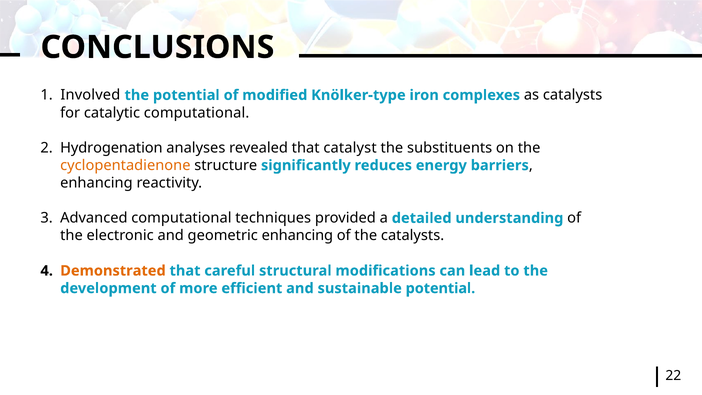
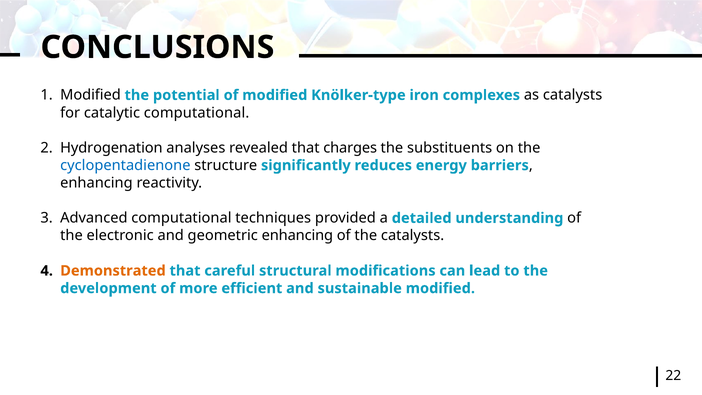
Involved at (90, 95): Involved -> Modified
catalyst: catalyst -> charges
cyclopentadienone colour: orange -> blue
sustainable potential: potential -> modified
